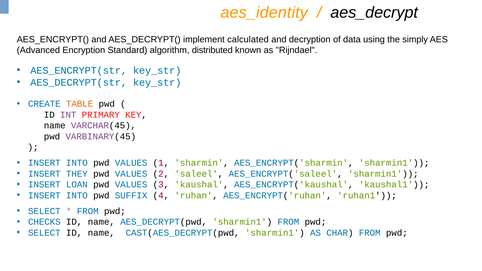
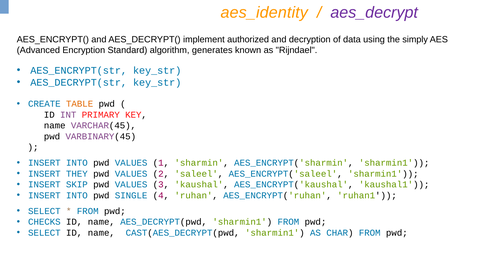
aes_decrypt colour: black -> purple
calculated: calculated -> authorized
distributed: distributed -> generates
LOAN: LOAN -> SKIP
SUFFIX: SUFFIX -> SINGLE
